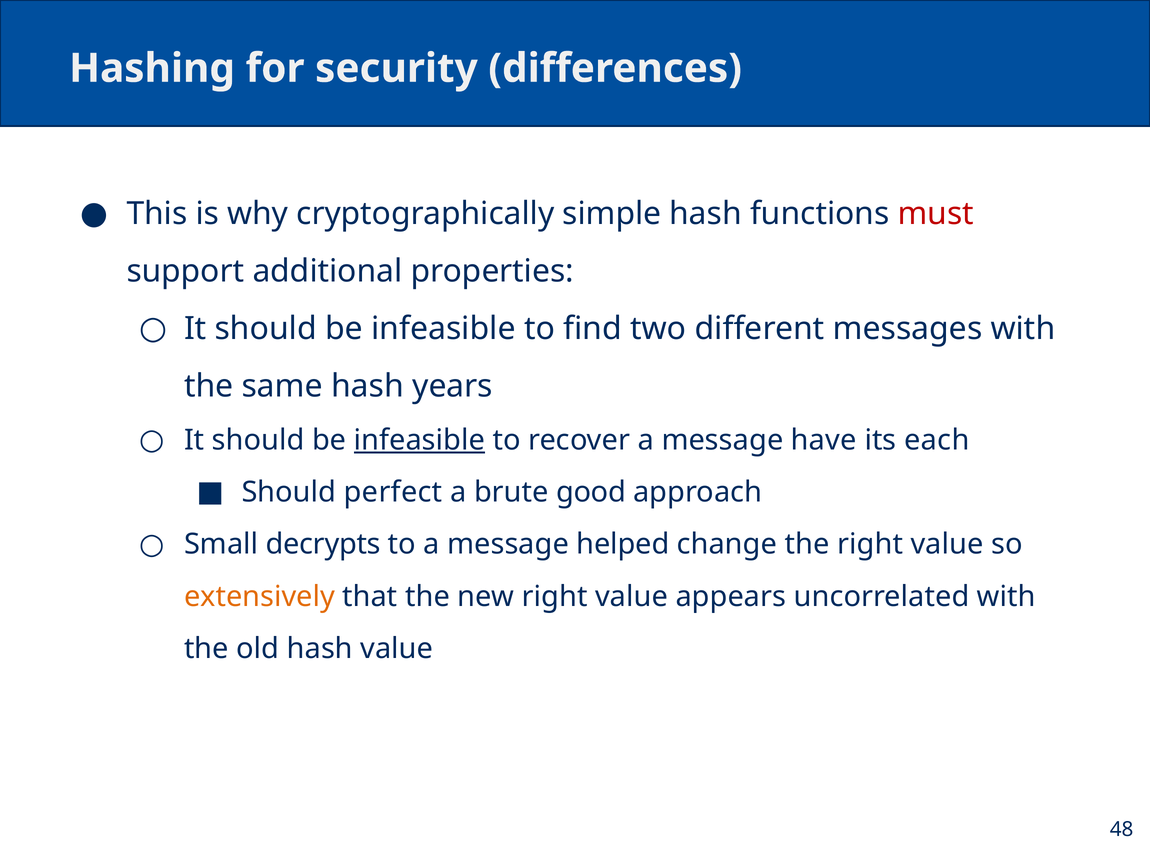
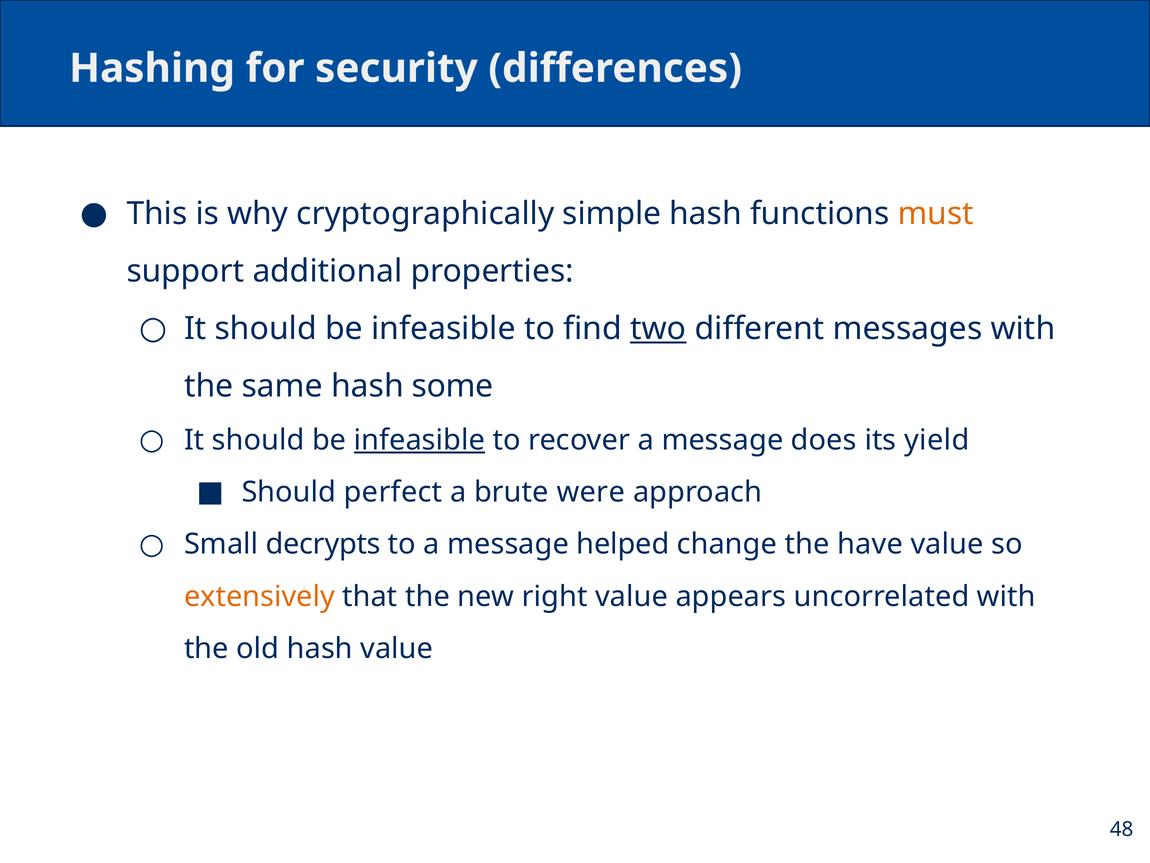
must colour: red -> orange
two underline: none -> present
years: years -> some
have: have -> does
each: each -> yield
good: good -> were
the right: right -> have
